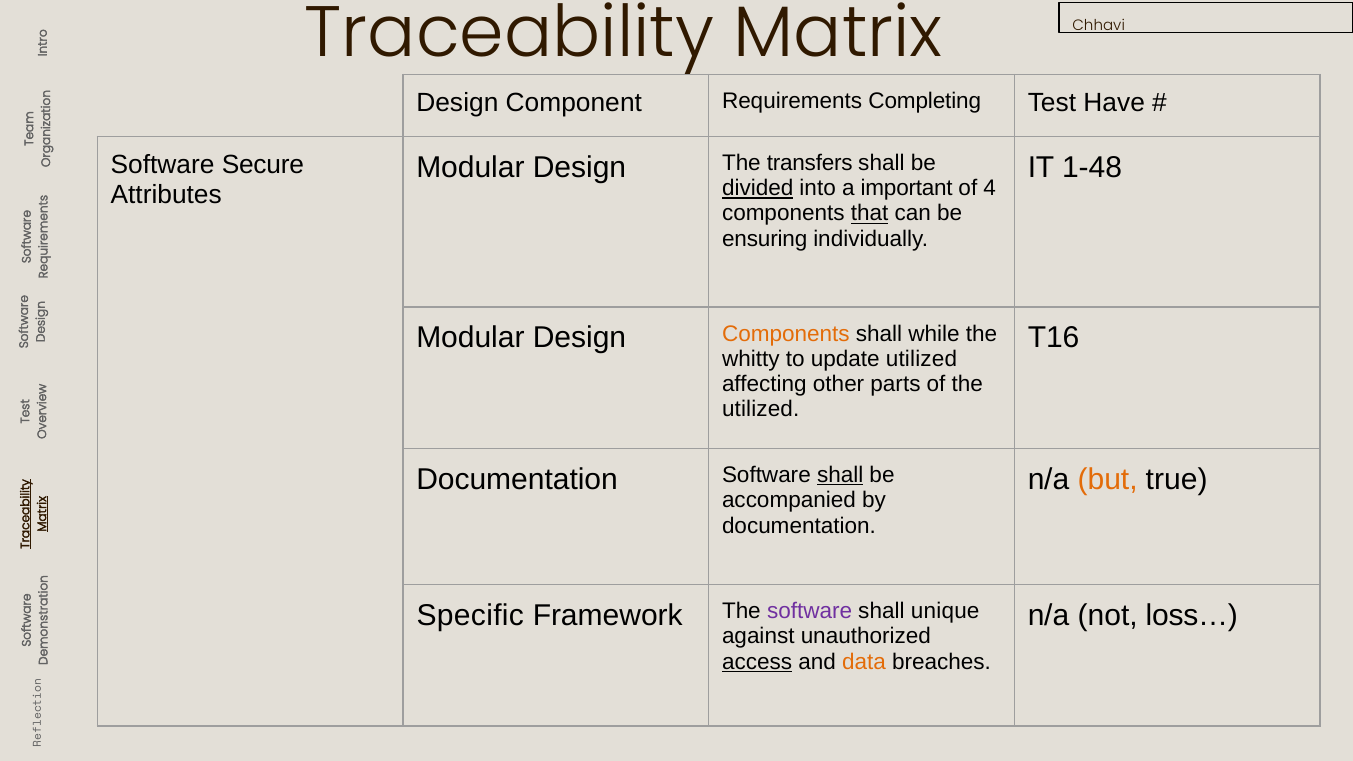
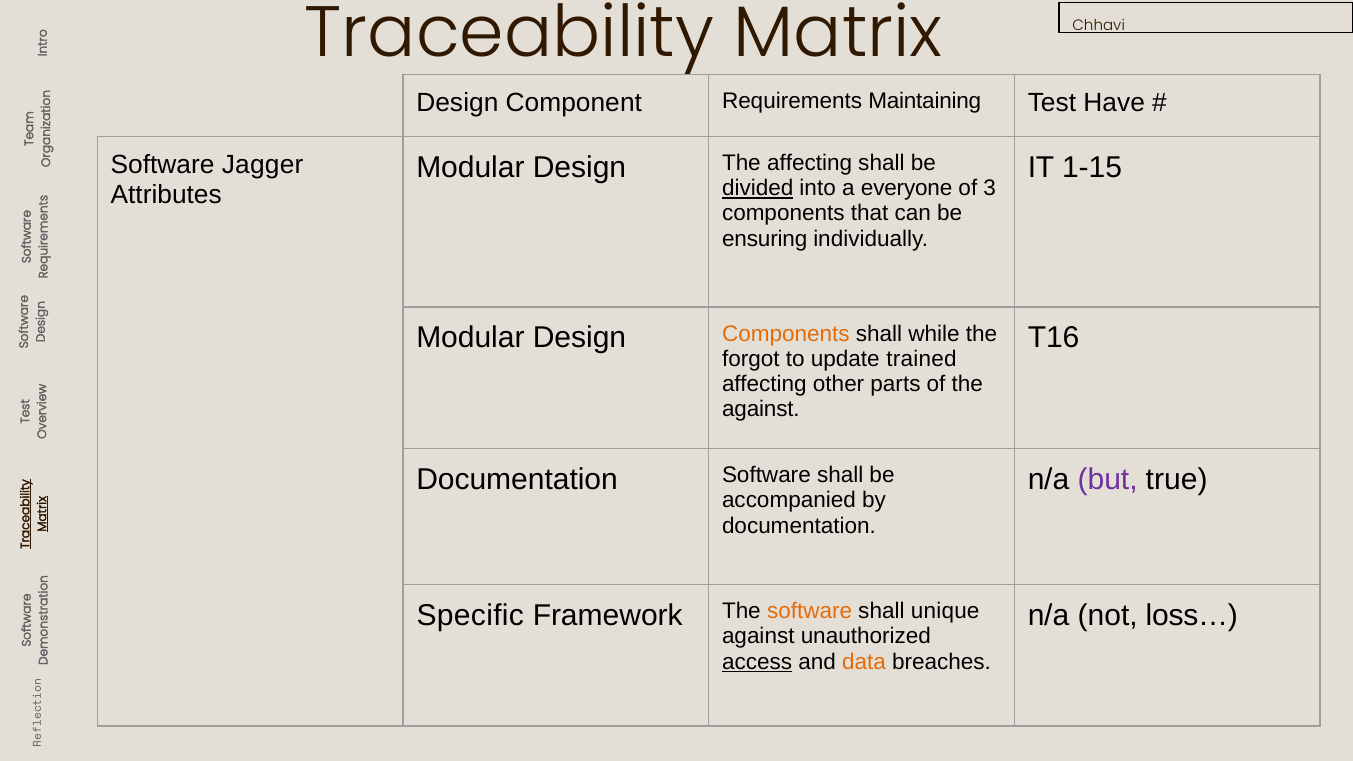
Completing: Completing -> Maintaining
Secure: Secure -> Jagger
The transfers: transfers -> affecting
1-48: 1-48 -> 1-15
important: important -> everyone
4: 4 -> 3
that underline: present -> none
whitty: whitty -> forgot
update utilized: utilized -> trained
utilized at (761, 409): utilized -> against
shall at (840, 475) underline: present -> none
but colour: orange -> purple
software at (810, 611) colour: purple -> orange
